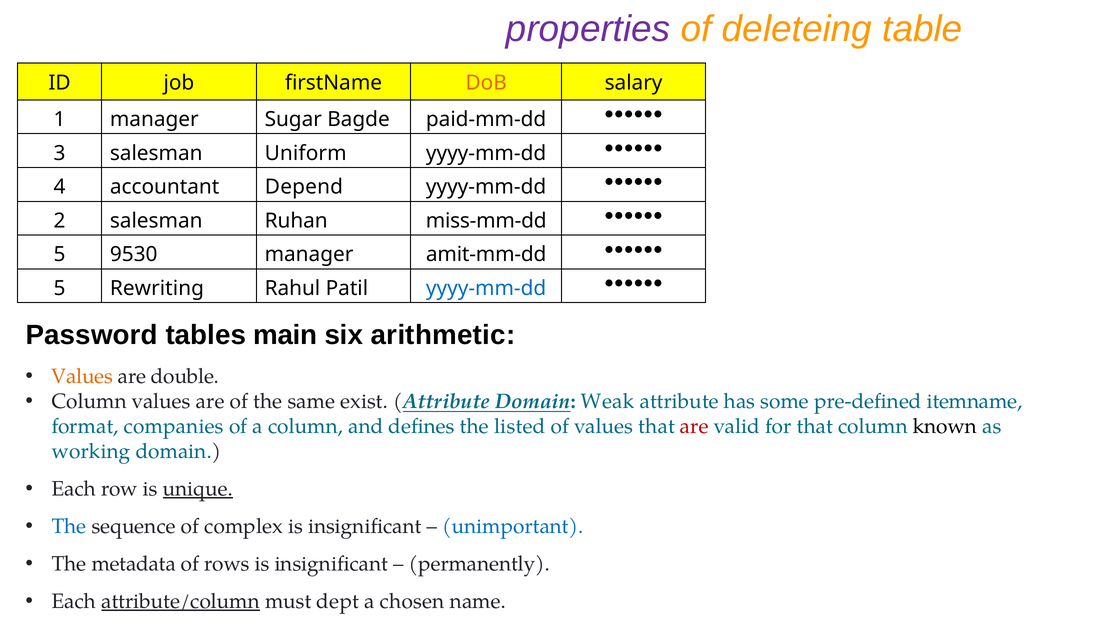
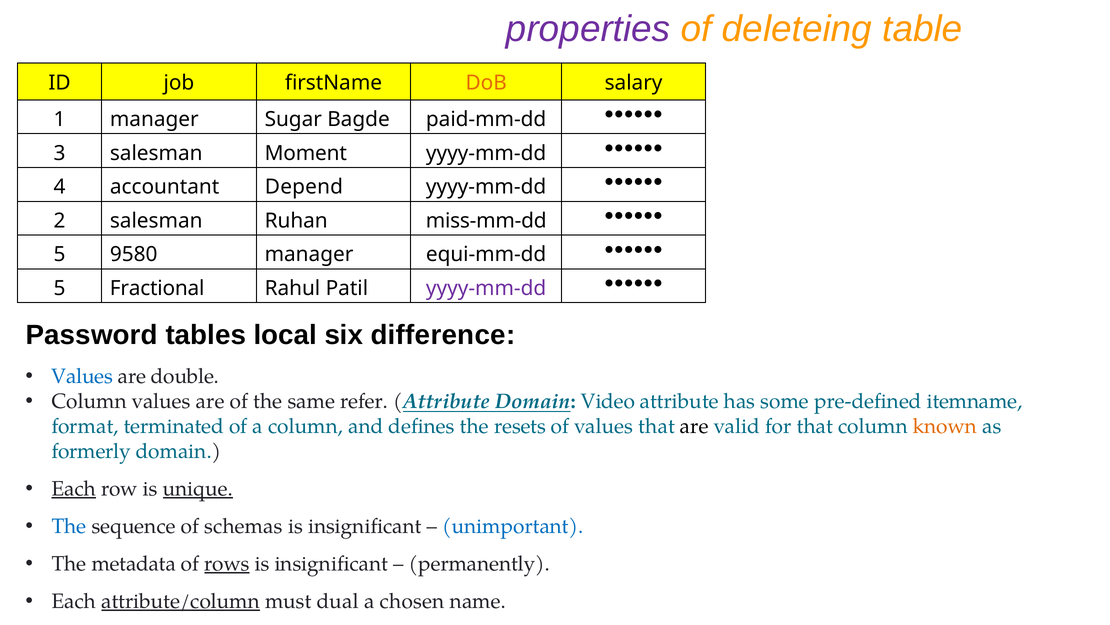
Uniform: Uniform -> Moment
9530: 9530 -> 9580
amit-mm-dd: amit-mm-dd -> equi-mm-dd
Rewriting: Rewriting -> Fractional
yyyy-mm-dd at (486, 288) colour: blue -> purple
main: main -> local
arithmetic: arithmetic -> difference
Values at (82, 376) colour: orange -> blue
exist: exist -> refer
Weak: Weak -> Video
companies: companies -> terminated
listed: listed -> resets
are at (694, 426) colour: red -> black
known colour: black -> orange
working: working -> formerly
Each at (74, 488) underline: none -> present
complex: complex -> schemas
rows underline: none -> present
dept: dept -> dual
